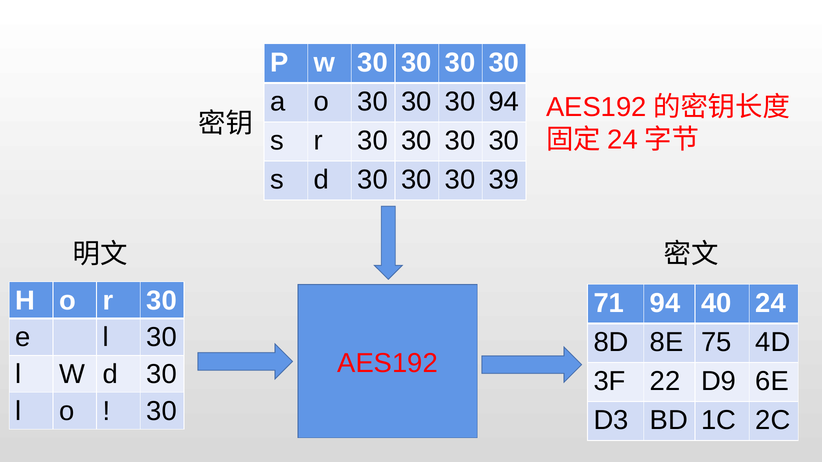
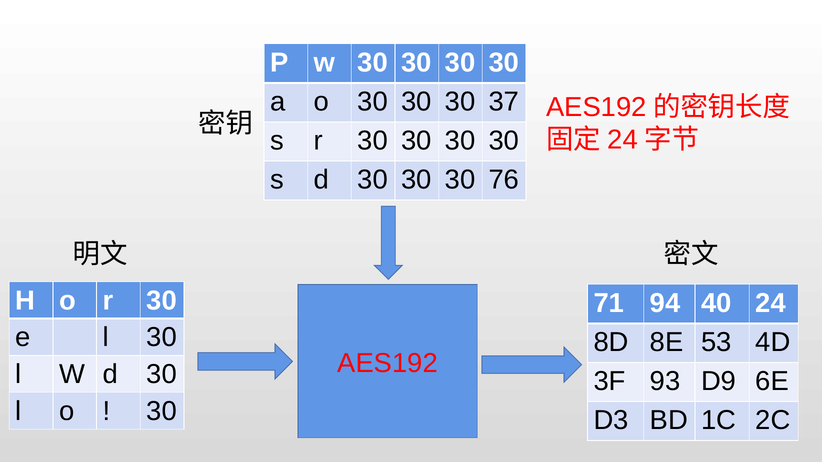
30 94: 94 -> 37
39: 39 -> 76
75: 75 -> 53
22: 22 -> 93
